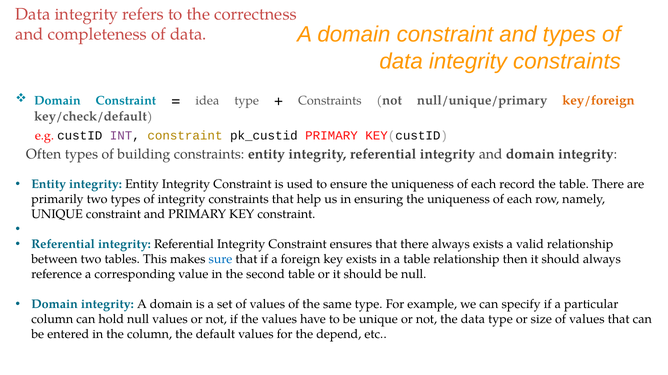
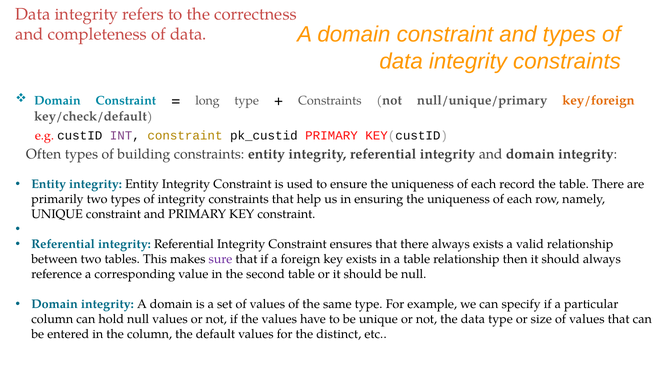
idea: idea -> long
sure colour: blue -> purple
depend: depend -> distinct
